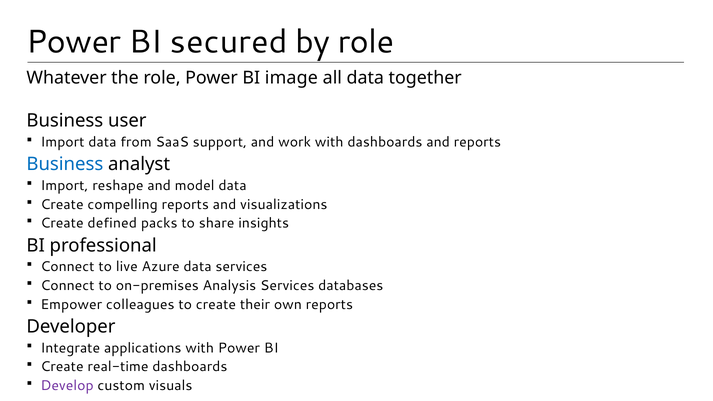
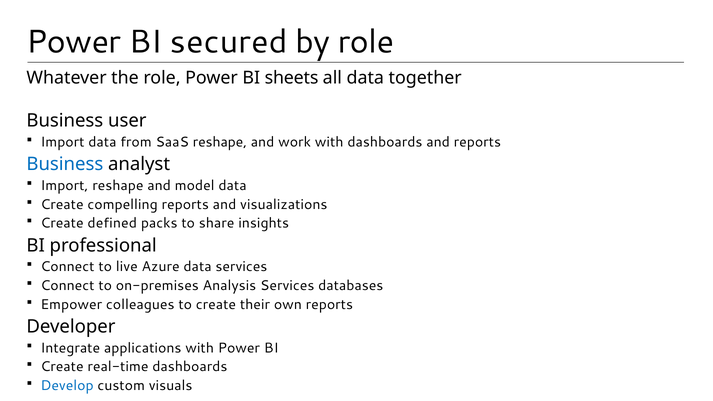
image: image -> sheets
SaaS support: support -> reshape
Develop colour: purple -> blue
